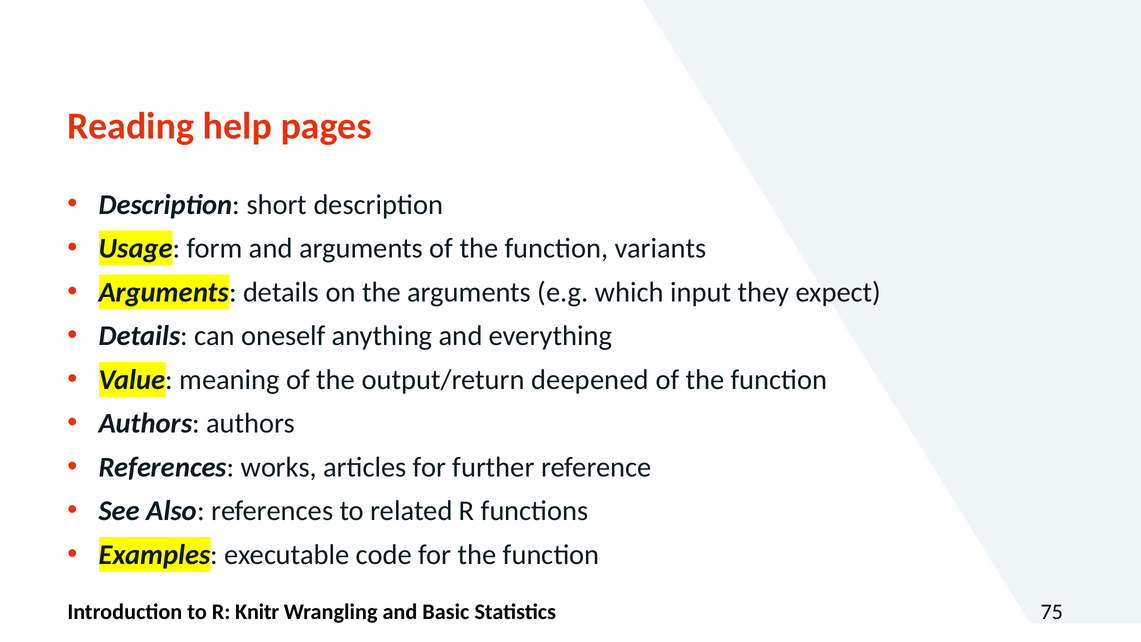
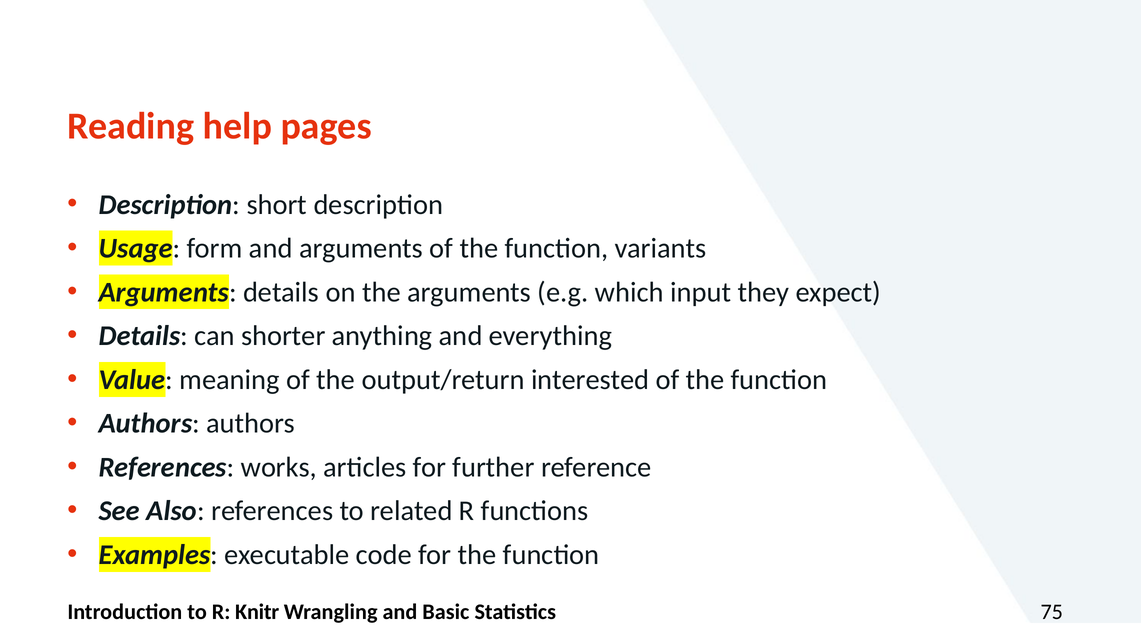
oneself: oneself -> shorter
deepened: deepened -> interested
